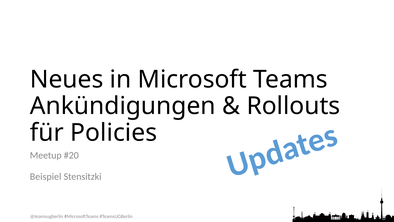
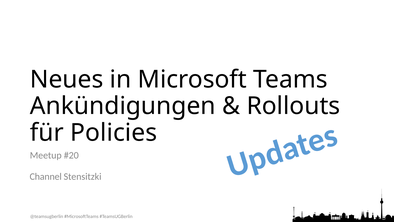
Beispiel: Beispiel -> Channel
